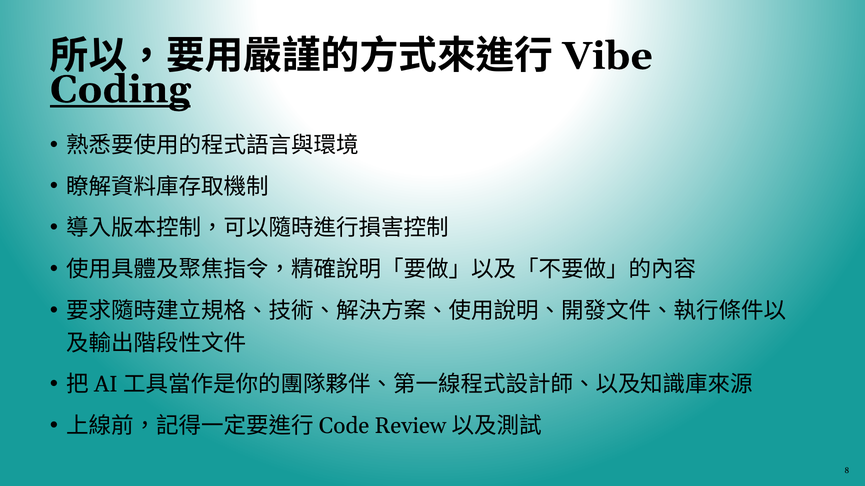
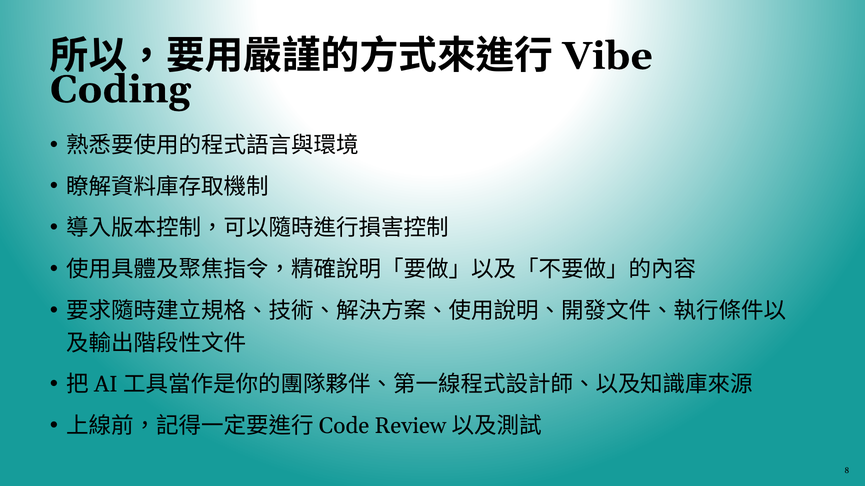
Coding underline: present -> none
